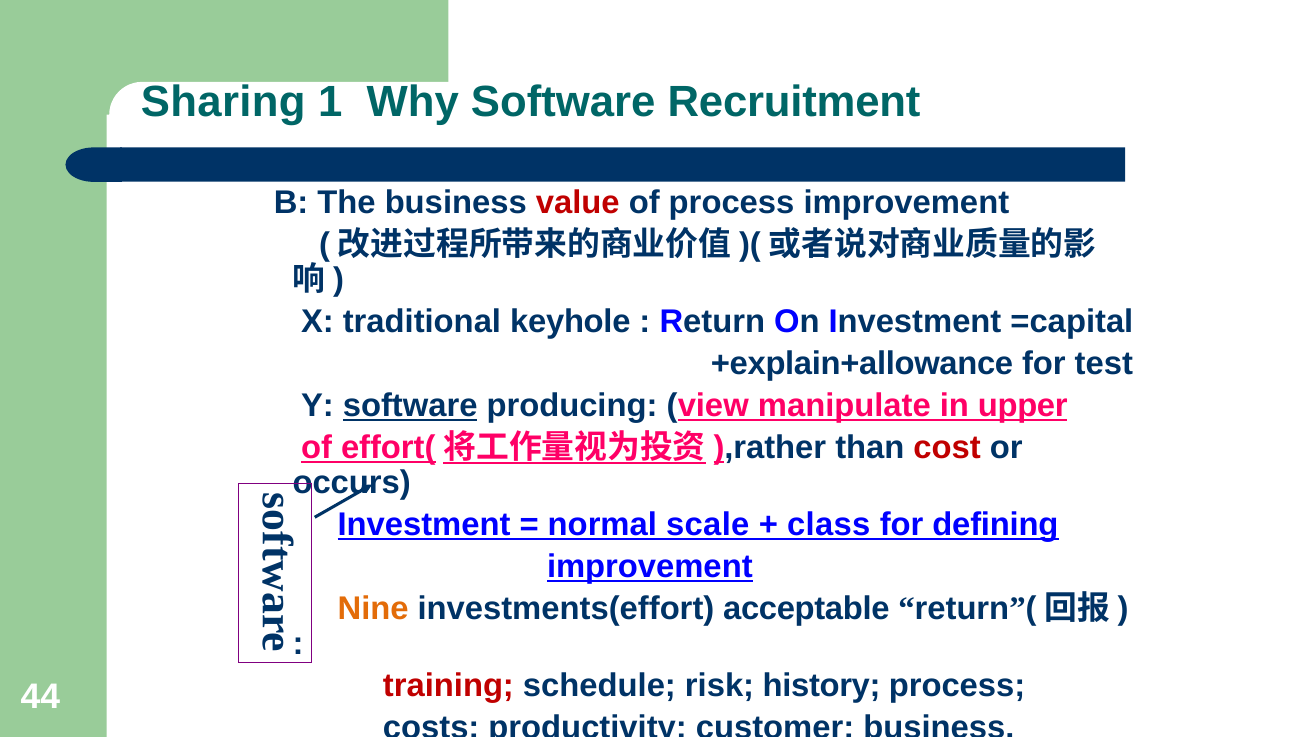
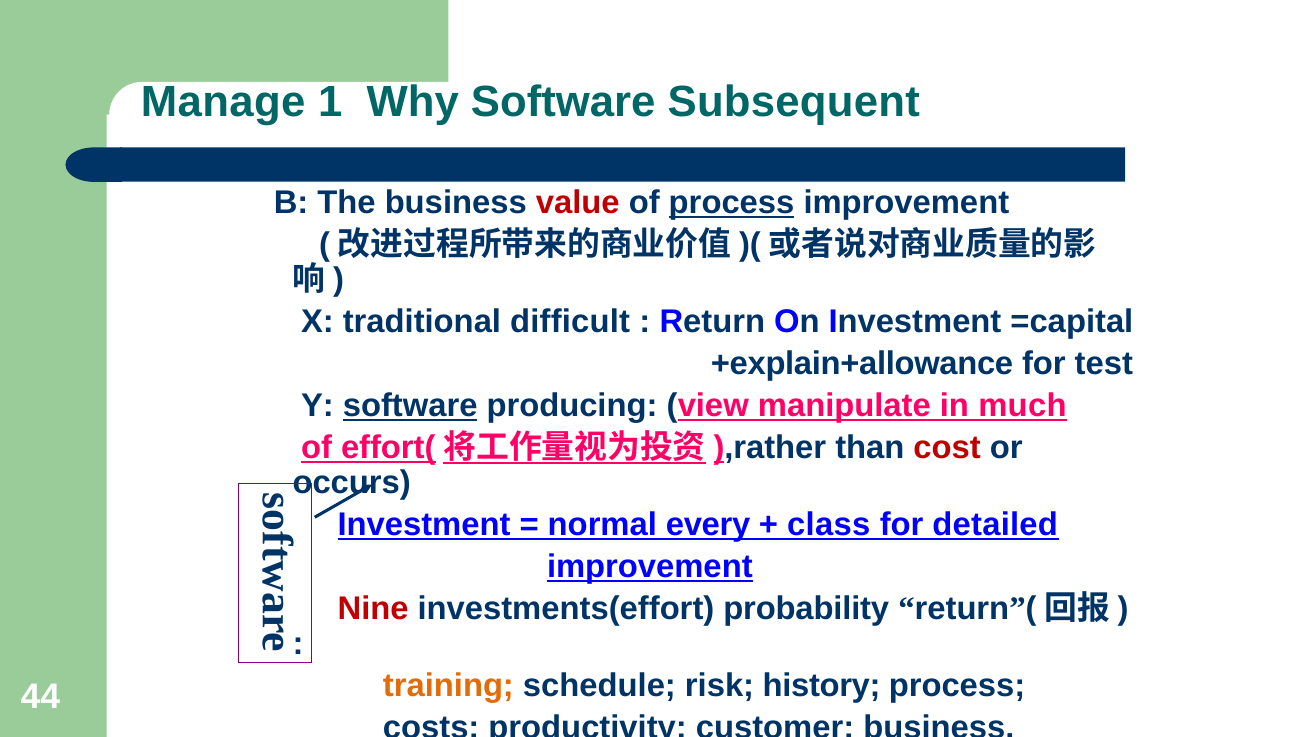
Sharing: Sharing -> Manage
Recruitment: Recruitment -> Subsequent
process at (732, 203) underline: none -> present
keyhole: keyhole -> difficult
upper: upper -> much
scale: scale -> every
defining: defining -> detailed
Nine colour: orange -> red
acceptable: acceptable -> probability
training colour: red -> orange
